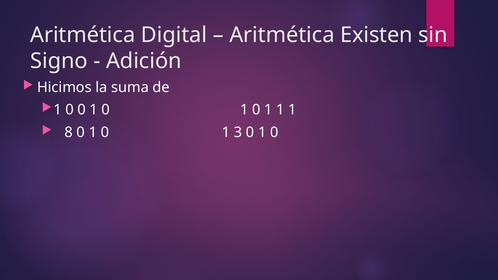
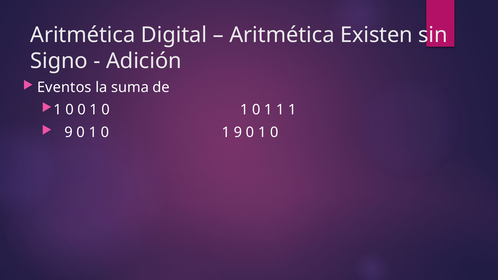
Hicimos: Hicimos -> Eventos
8 at (69, 133): 8 -> 9
1 3: 3 -> 9
